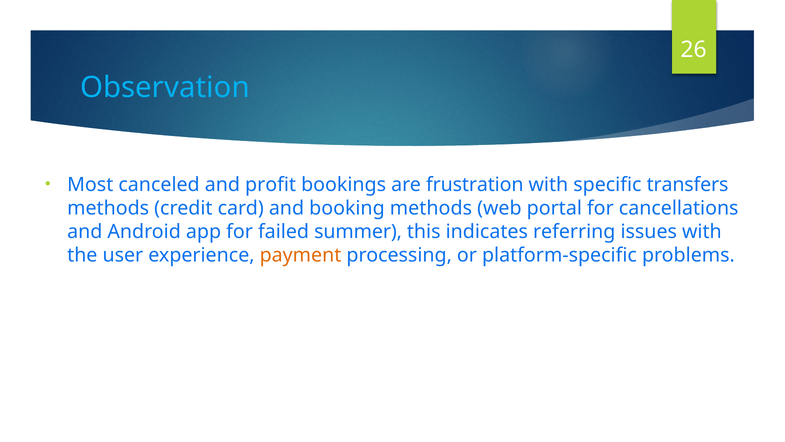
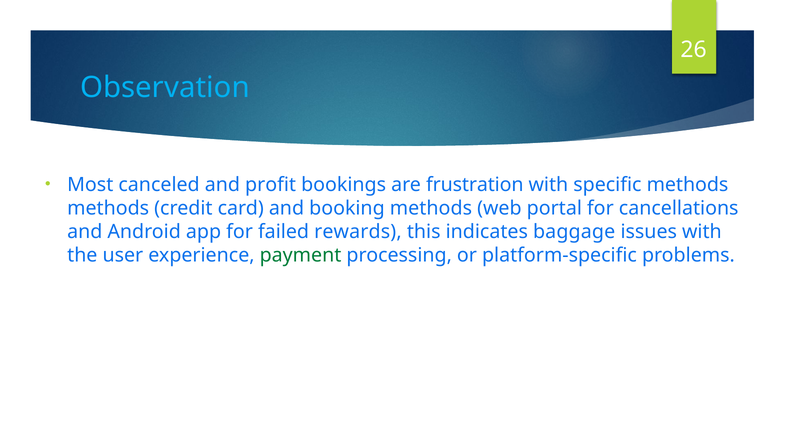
specific transfers: transfers -> methods
summer: summer -> rewards
referring: referring -> baggage
payment colour: orange -> green
